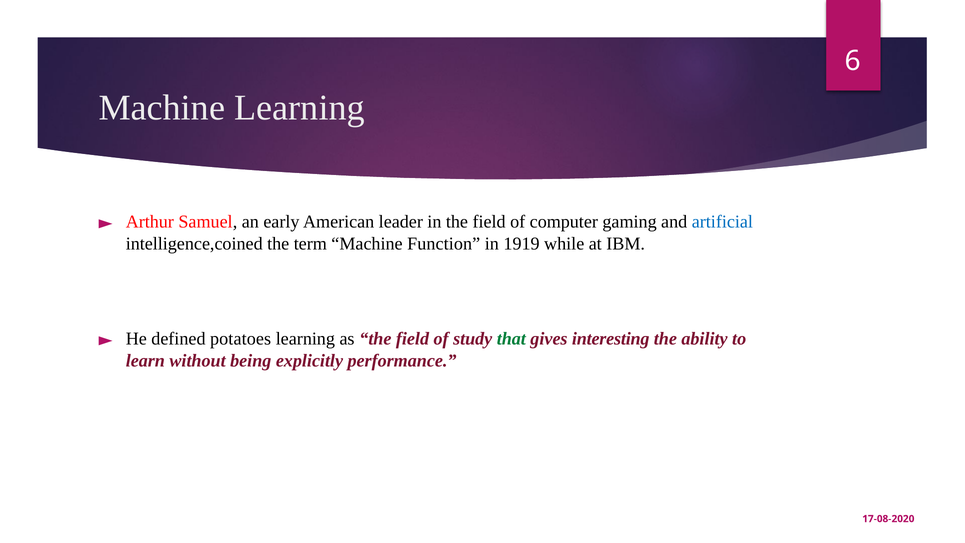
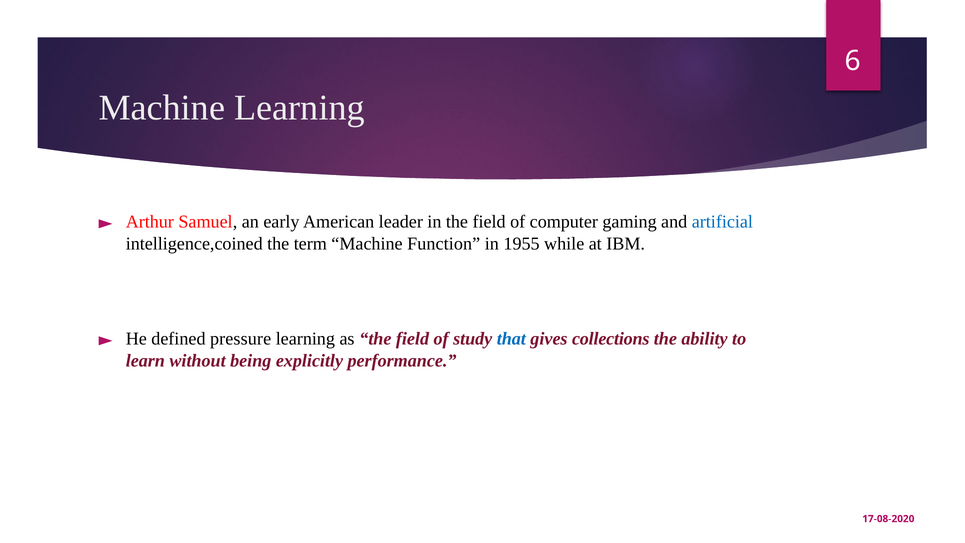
1919: 1919 -> 1955
potatoes: potatoes -> pressure
that colour: green -> blue
interesting: interesting -> collections
